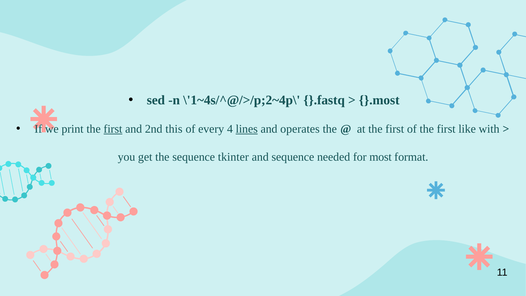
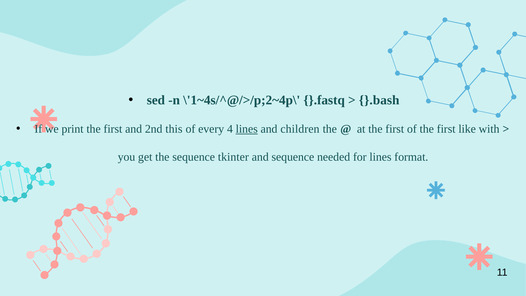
}.most: }.most -> }.bash
first at (113, 129) underline: present -> none
operates: operates -> children
for most: most -> lines
